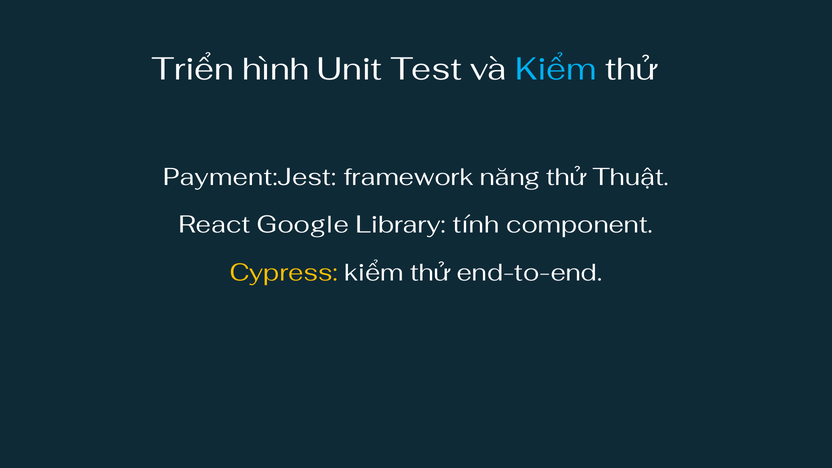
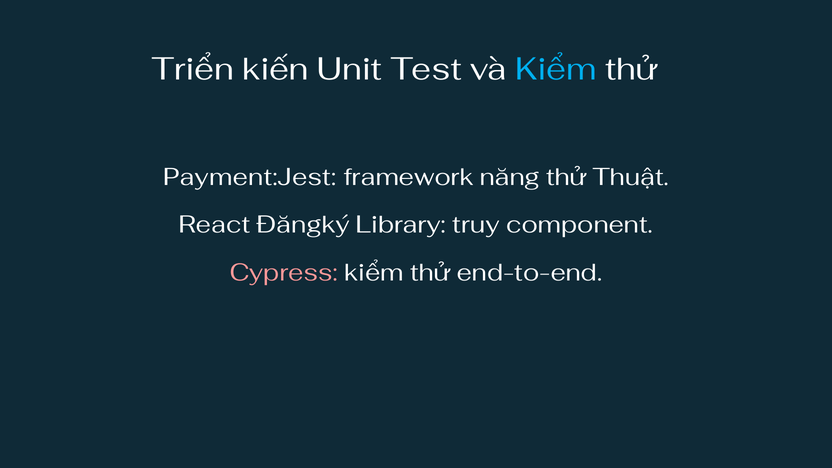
hình: hình -> kiến
Google: Google -> Đăngký
tính: tính -> truy
Cypress colour: yellow -> pink
